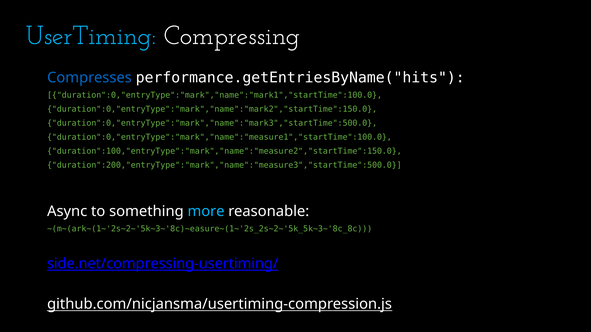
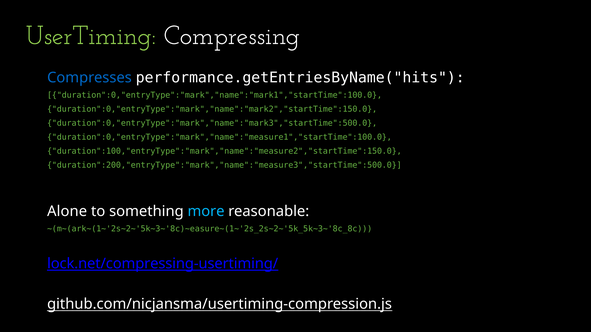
UserTiming colour: light blue -> light green
Async: Async -> Alone
side.net/compressing-usertiming/: side.net/compressing-usertiming/ -> lock.net/compressing-usertiming/
